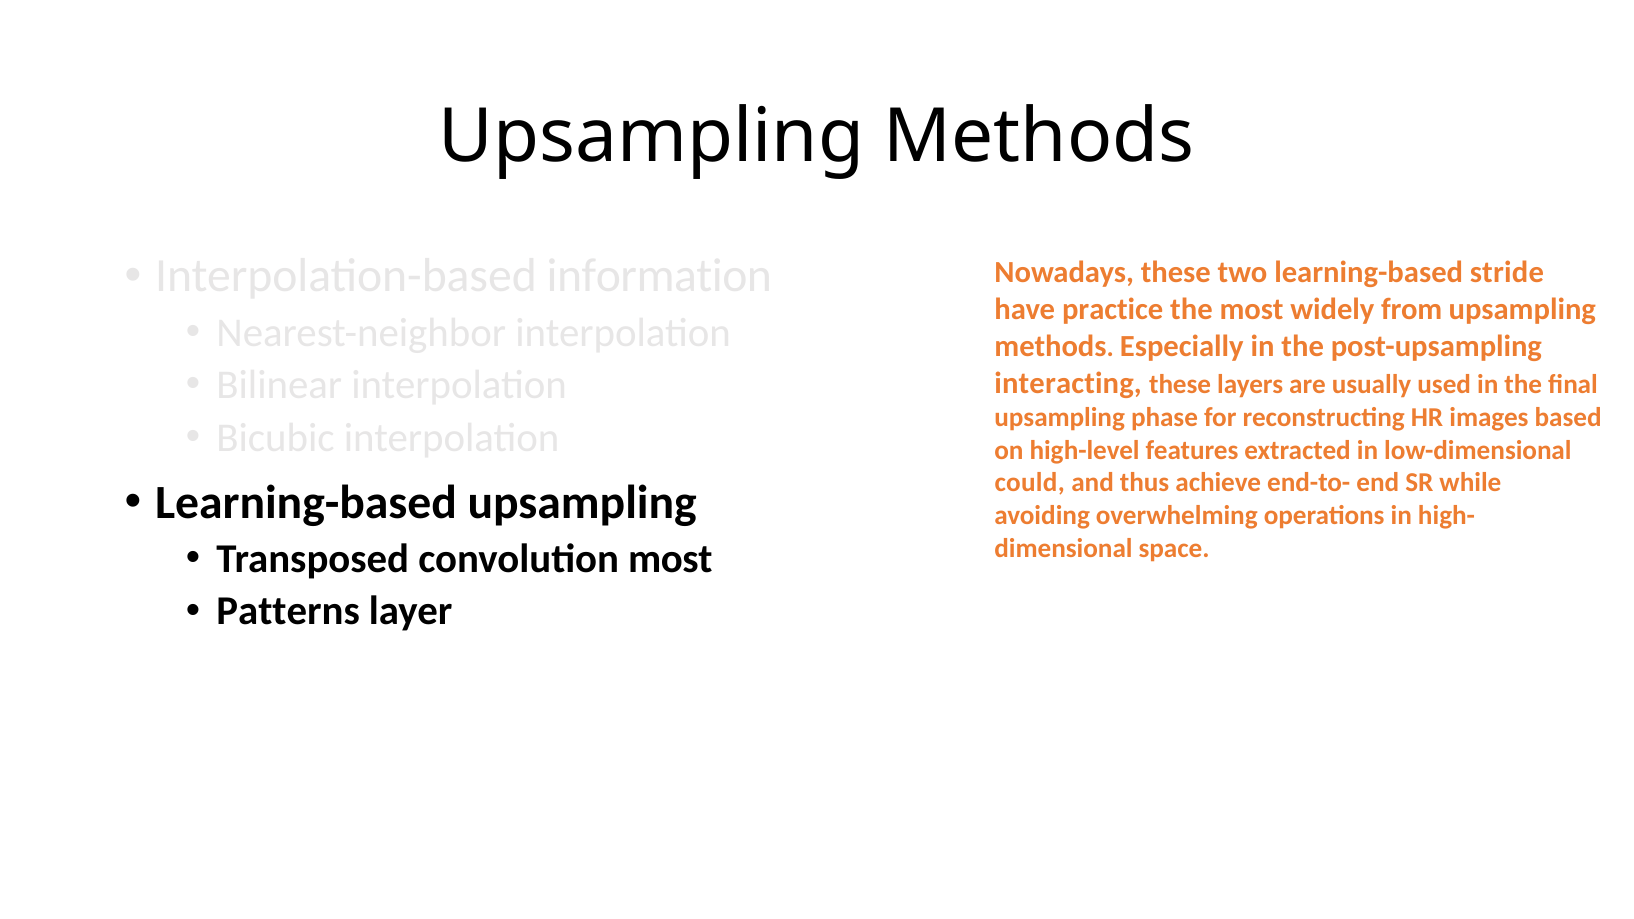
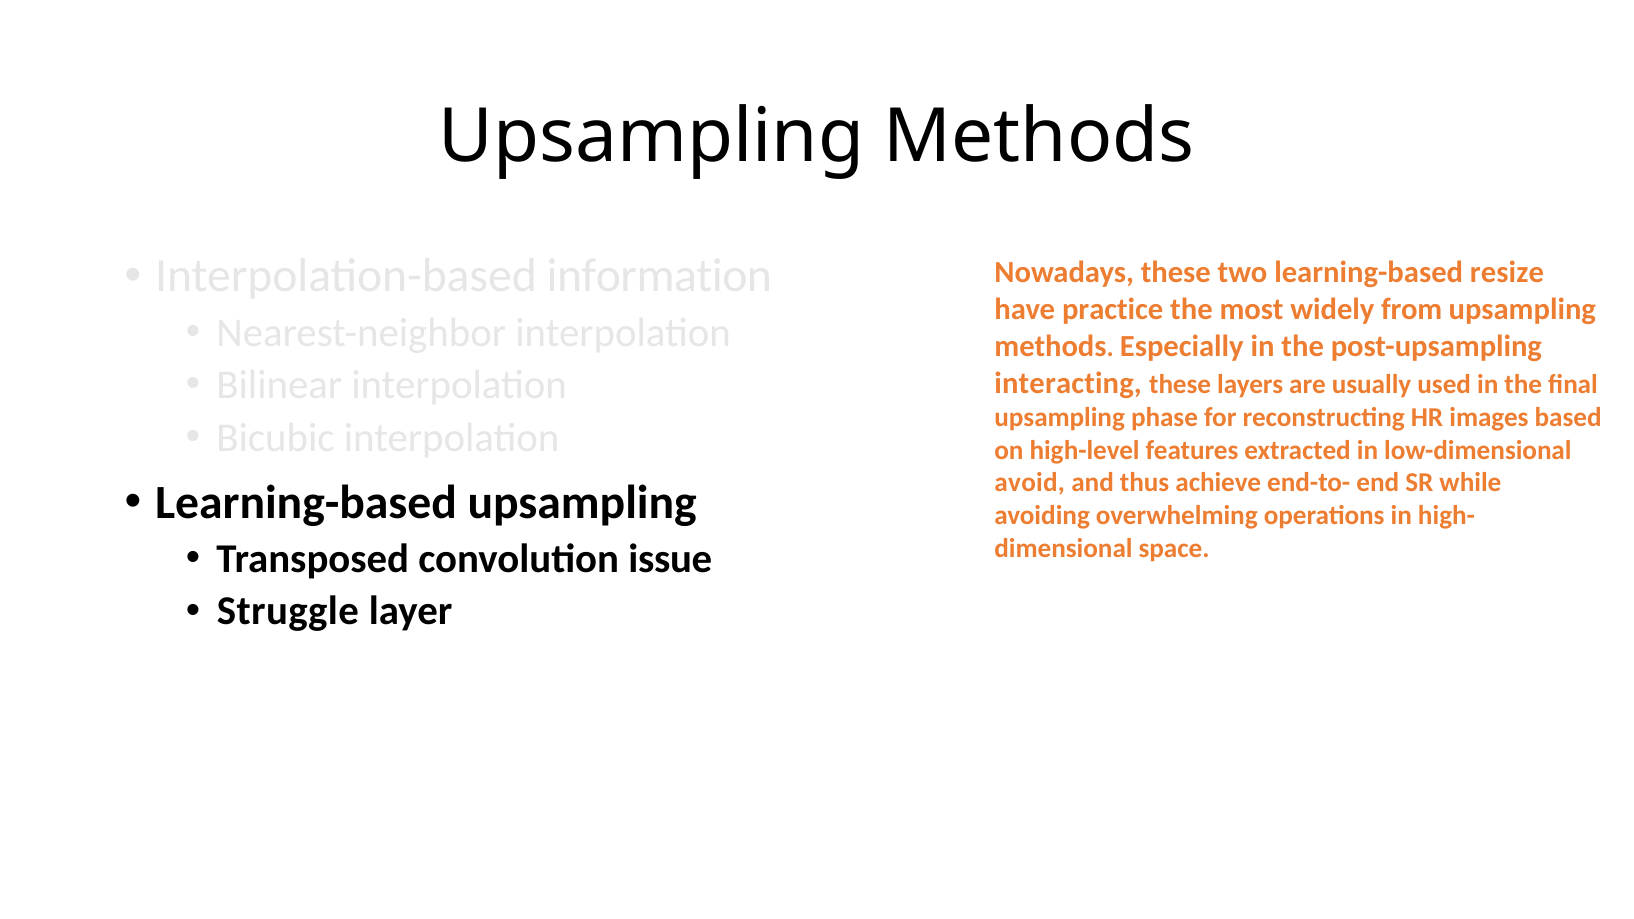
stride: stride -> resize
could: could -> avoid
convolution most: most -> issue
Patterns: Patterns -> Struggle
